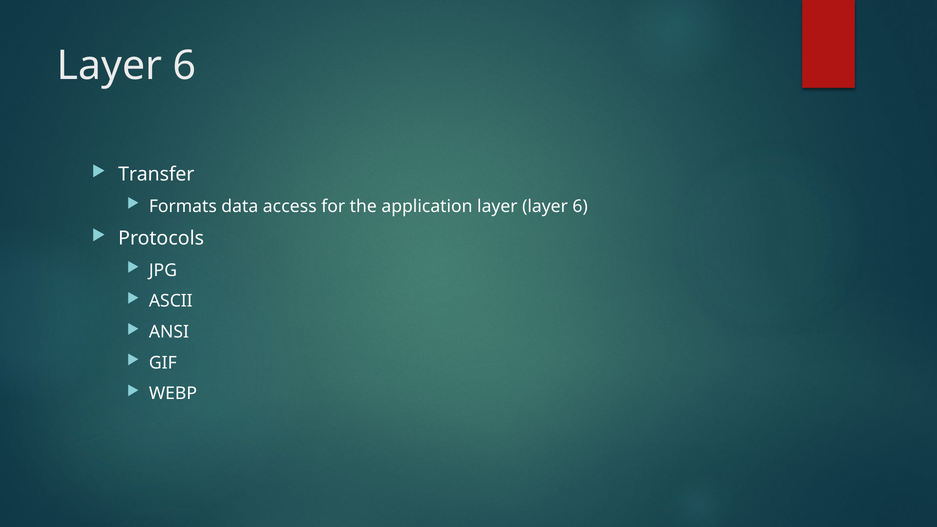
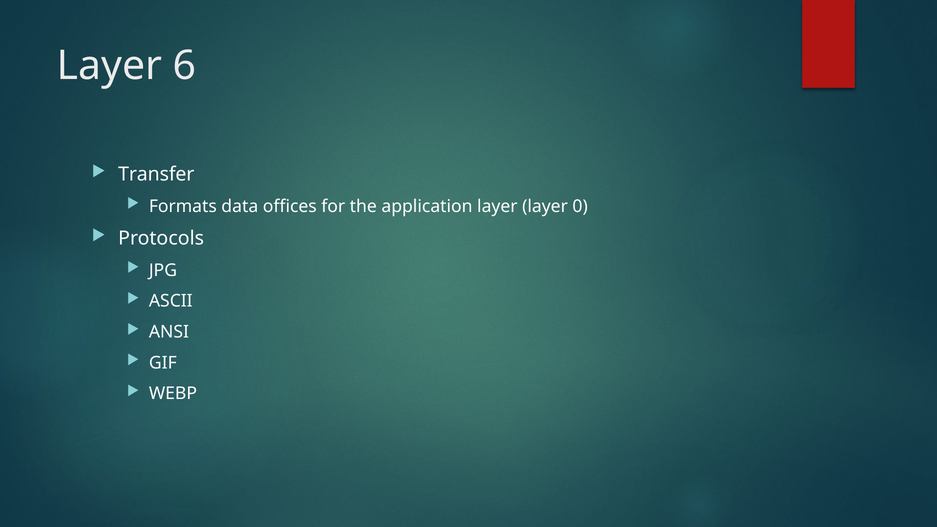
access: access -> offices
layer layer 6: 6 -> 0
